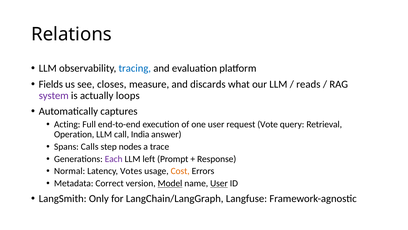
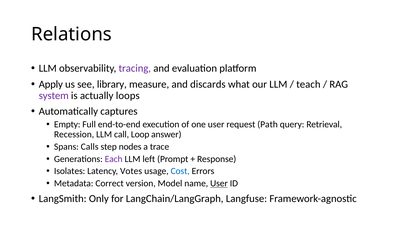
tracing colour: blue -> purple
Fields: Fields -> Apply
closes: closes -> library
reads: reads -> teach
Acting: Acting -> Empty
Vote: Vote -> Path
Operation: Operation -> Recession
India: India -> Loop
Normal: Normal -> Isolates
Cost colour: orange -> blue
Model underline: present -> none
